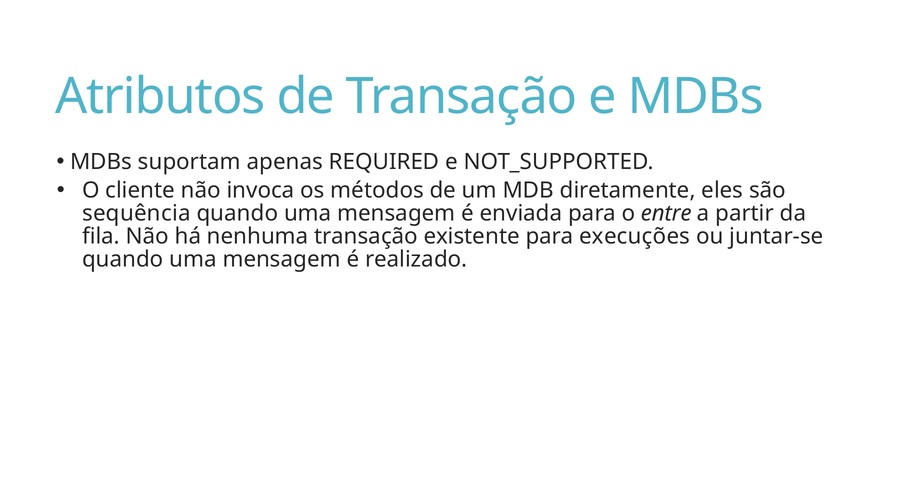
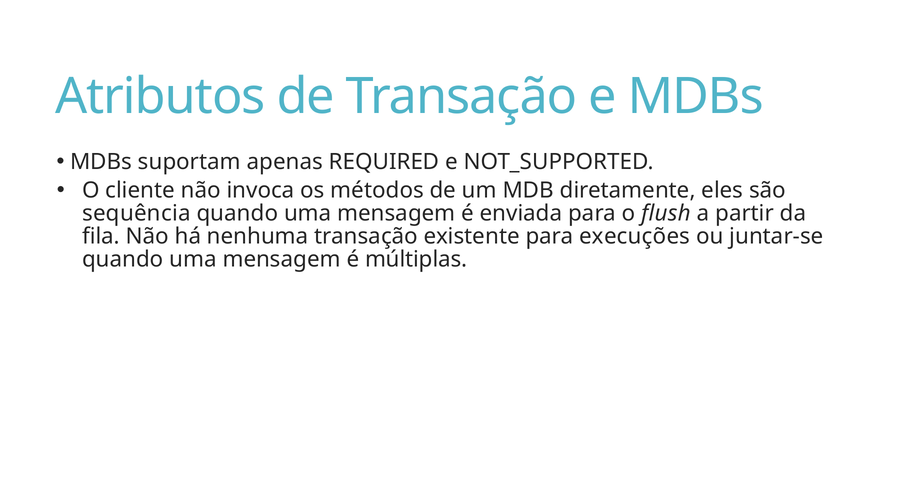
entre: entre -> flush
realizado: realizado -> múltiplas
